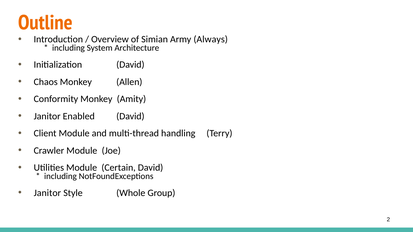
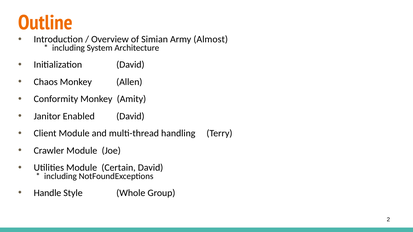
Always: Always -> Almost
Janitor at (47, 193): Janitor -> Handle
